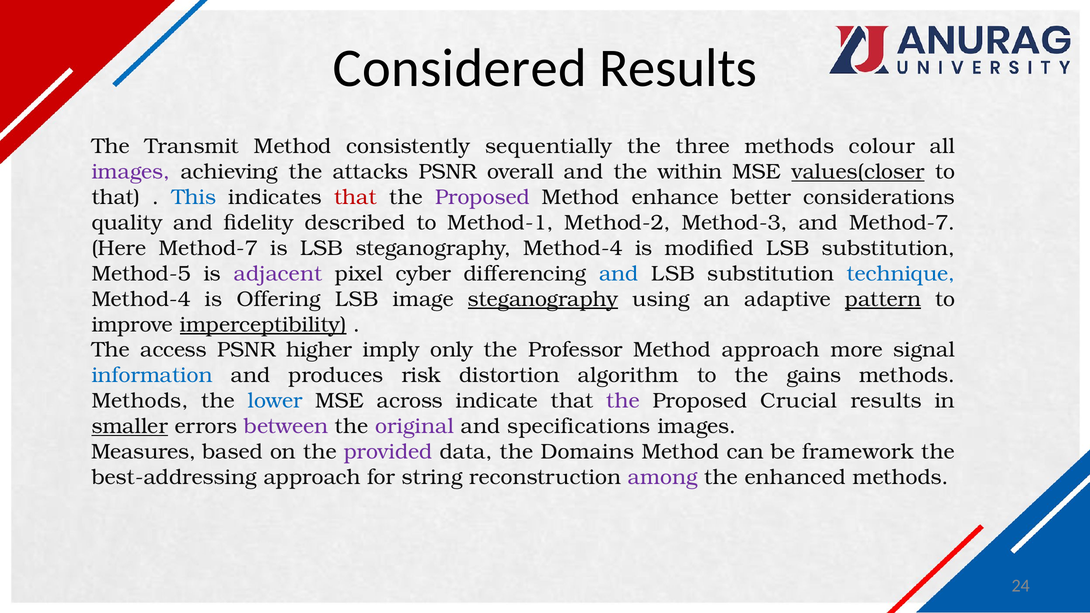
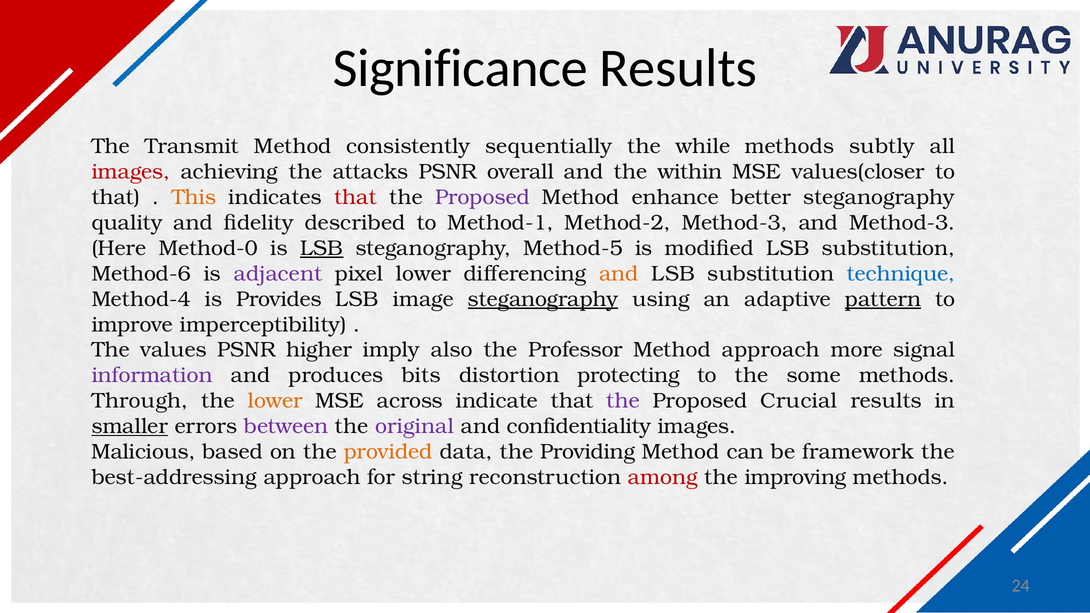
Considered: Considered -> Significance
three: three -> while
colour: colour -> subtly
images at (131, 172) colour: purple -> red
values(closer underline: present -> none
This colour: blue -> orange
better considerations: considerations -> steganography
and Method-7: Method-7 -> Method-3
Method-7 at (208, 248): Method-7 -> Method-0
LSB at (322, 248) underline: none -> present
steganography Method-4: Method-4 -> Method-5
Method-5: Method-5 -> Method-6
pixel cyber: cyber -> lower
and at (619, 274) colour: blue -> orange
Offering: Offering -> Provides
imperceptibility underline: present -> none
access: access -> values
only: only -> also
information colour: blue -> purple
risk: risk -> bits
algorithm: algorithm -> protecting
gains: gains -> some
Methods at (140, 401): Methods -> Through
lower at (275, 401) colour: blue -> orange
specifications: specifications -> confidentiality
Measures: Measures -> Malicious
provided colour: purple -> orange
Domains: Domains -> Providing
among colour: purple -> red
enhanced: enhanced -> improving
